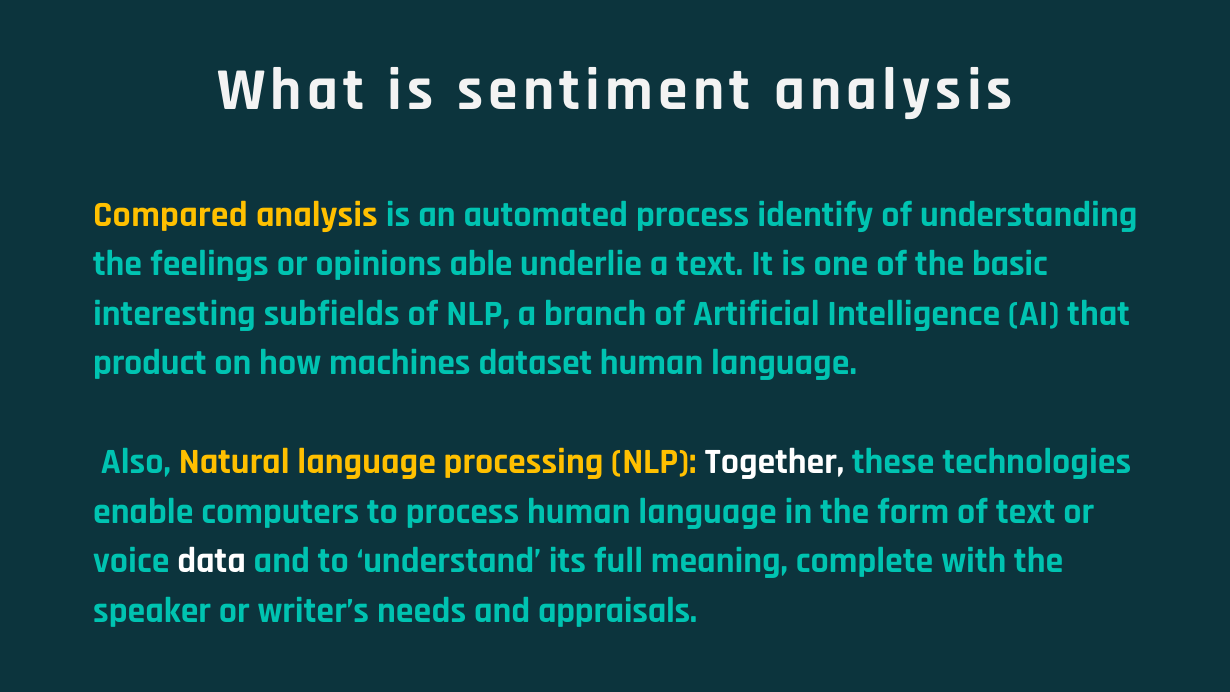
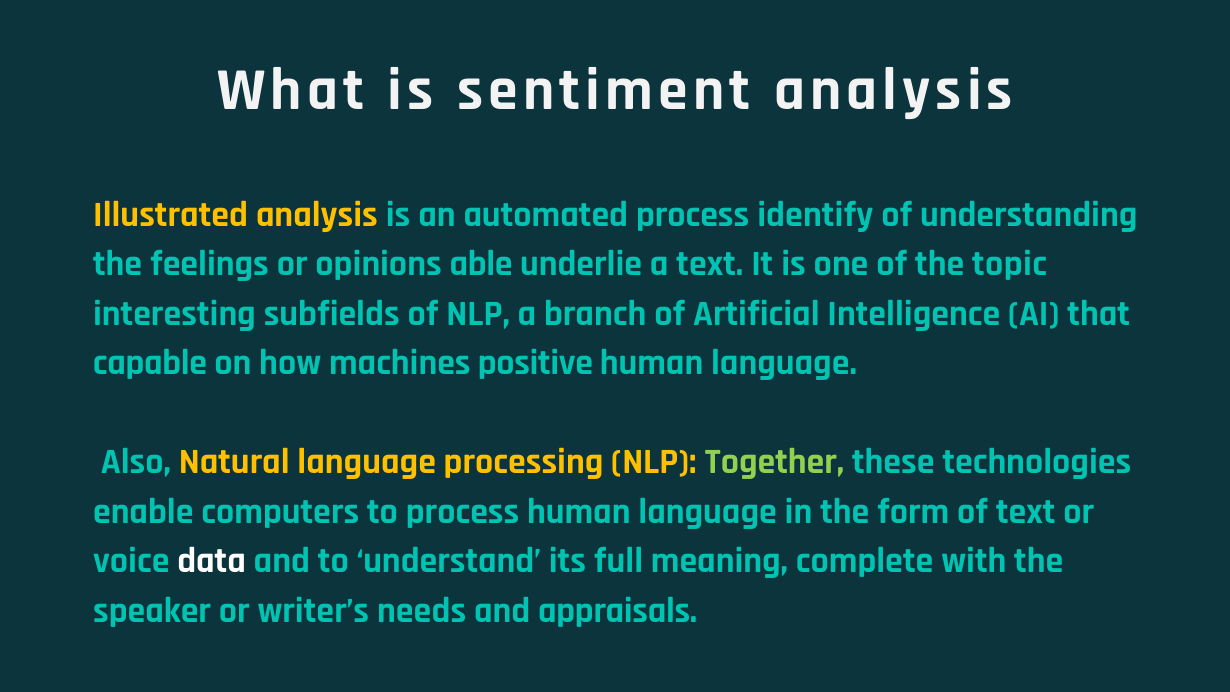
Compared: Compared -> Illustrated
basic: basic -> topic
product: product -> capable
dataset: dataset -> positive
Together colour: white -> light green
